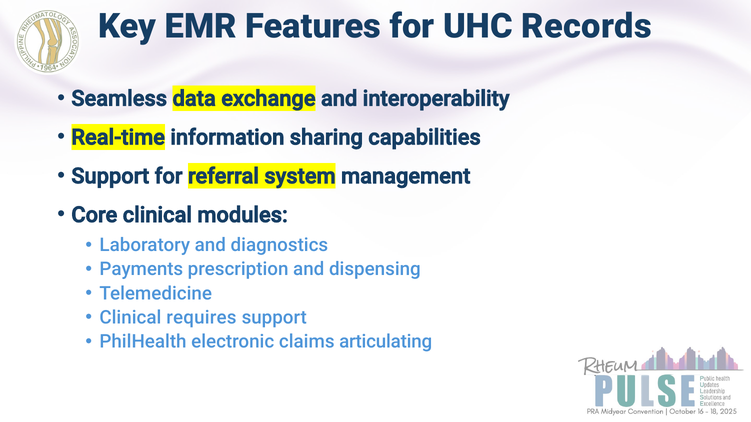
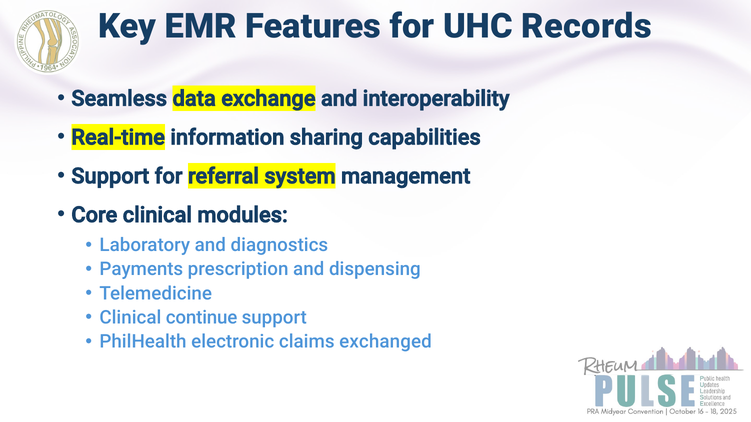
requires: requires -> continue
articulating: articulating -> exchanged
